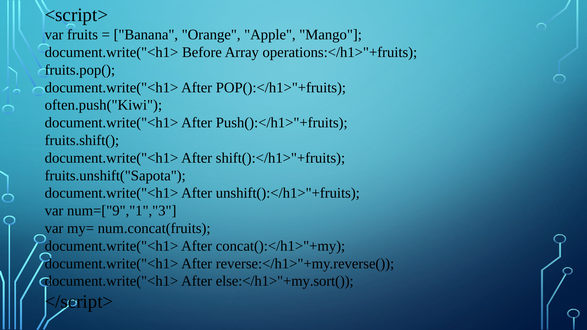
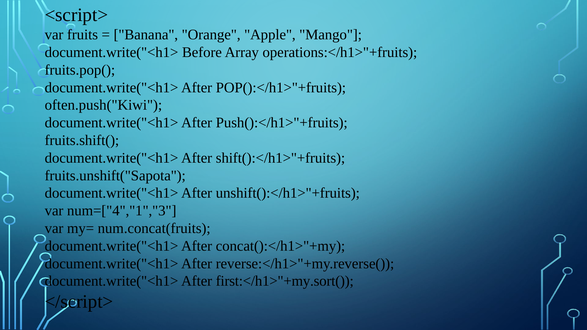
num=["9","1","3: num=["9","1","3 -> num=["4","1","3
else:</h1>"+my.sort(: else:</h1>"+my.sort( -> first:</h1>"+my.sort(
